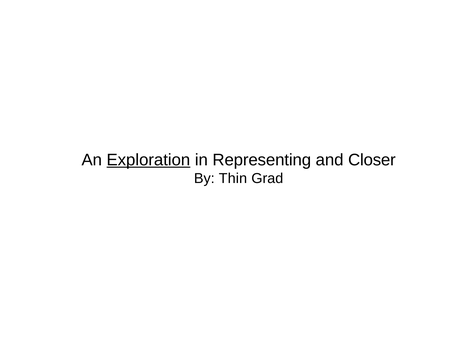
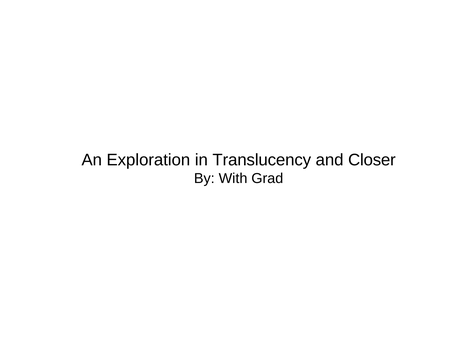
Exploration underline: present -> none
Representing: Representing -> Translucency
Thin: Thin -> With
